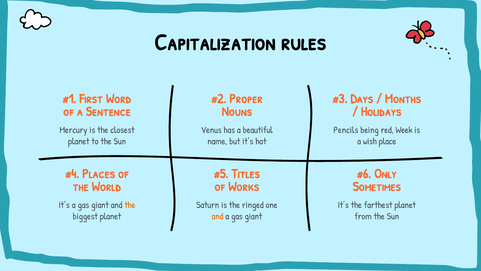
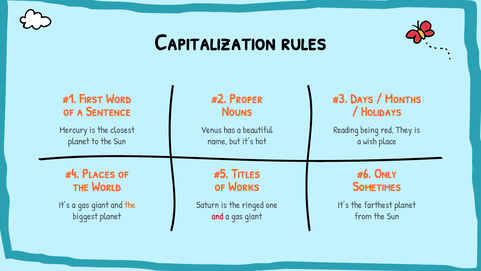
Pencils: Pencils -> Reading
Week: Week -> They
and at (217, 216) colour: orange -> red
